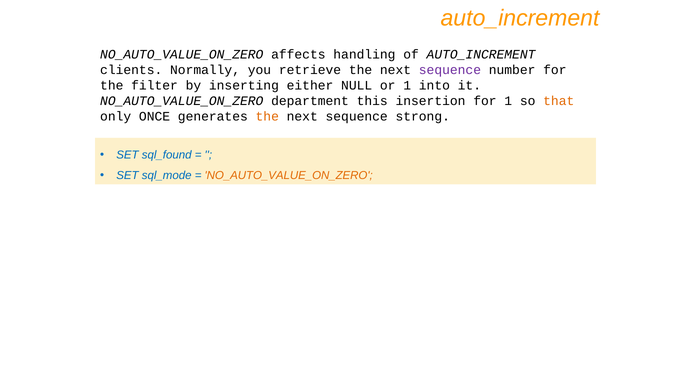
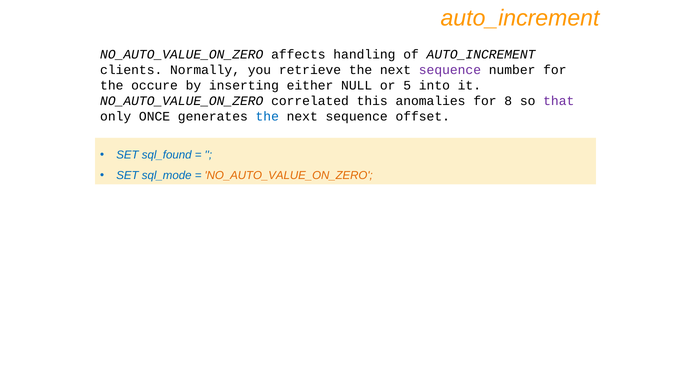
filter: filter -> occure
or 1: 1 -> 5
department: department -> correlated
insertion: insertion -> anomalies
for 1: 1 -> 8
that colour: orange -> purple
the at (267, 117) colour: orange -> blue
strong: strong -> offset
